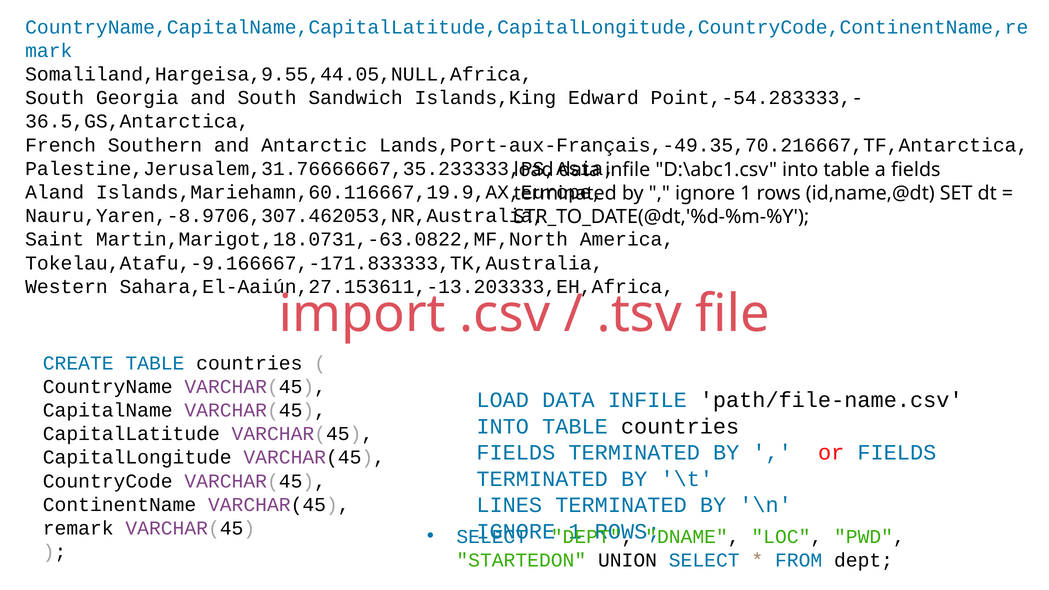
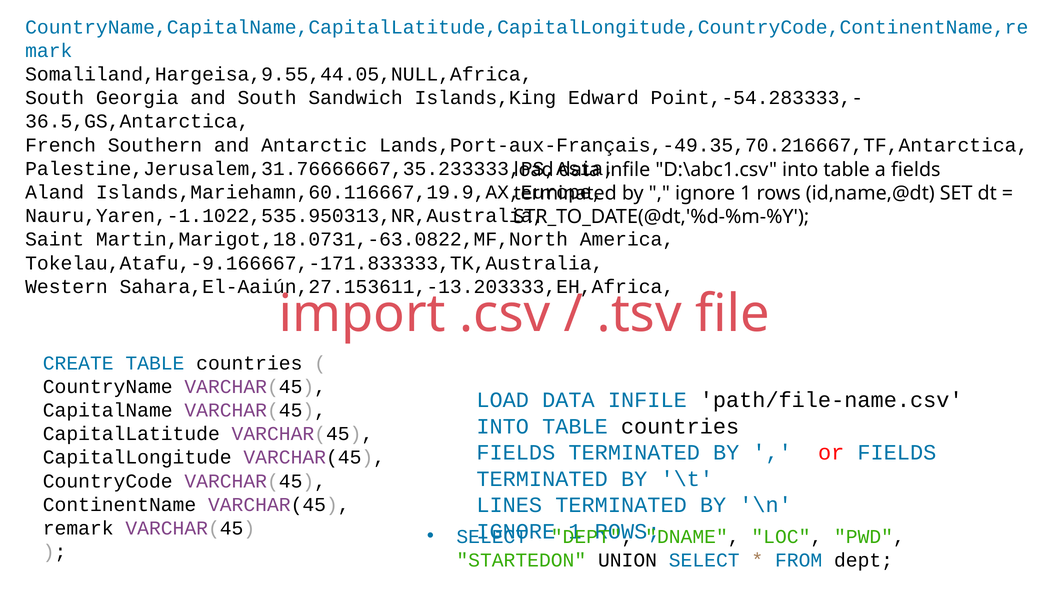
Nauru,Yaren,-8.9706,307.462053,NR,Australia: Nauru,Yaren,-8.9706,307.462053,NR,Australia -> Nauru,Yaren,-1.1022,535.950313,NR,Australia
